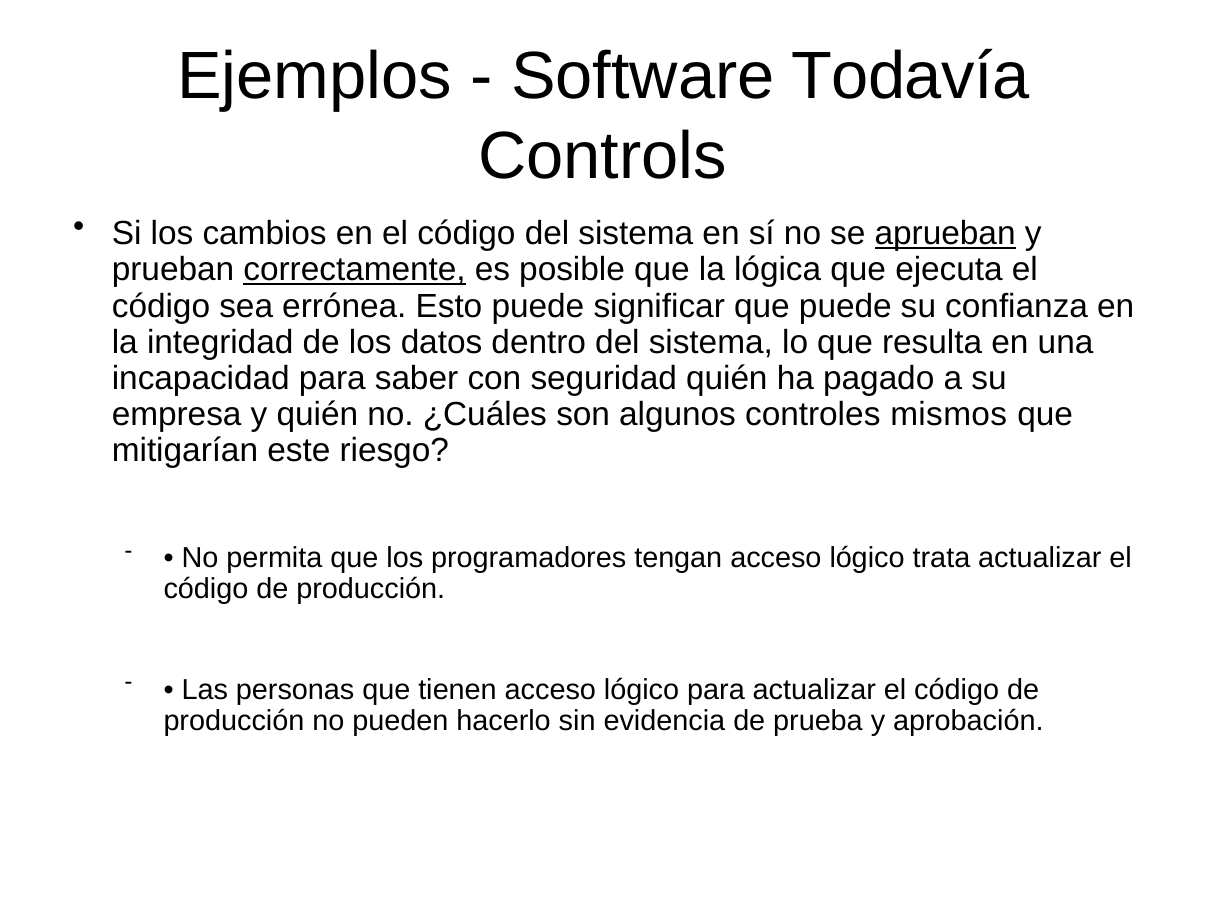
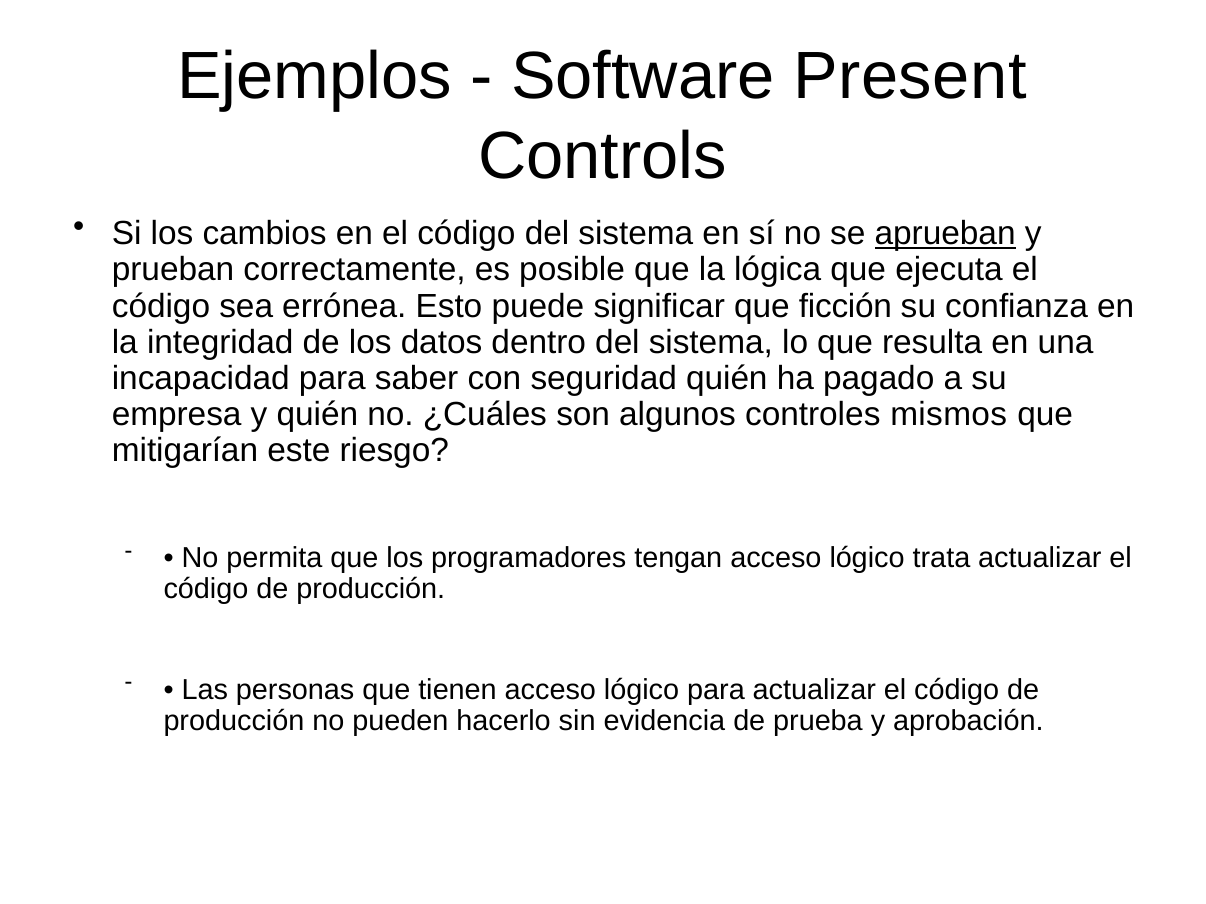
Todavía: Todavía -> Present
correctamente underline: present -> none
que puede: puede -> ficción
